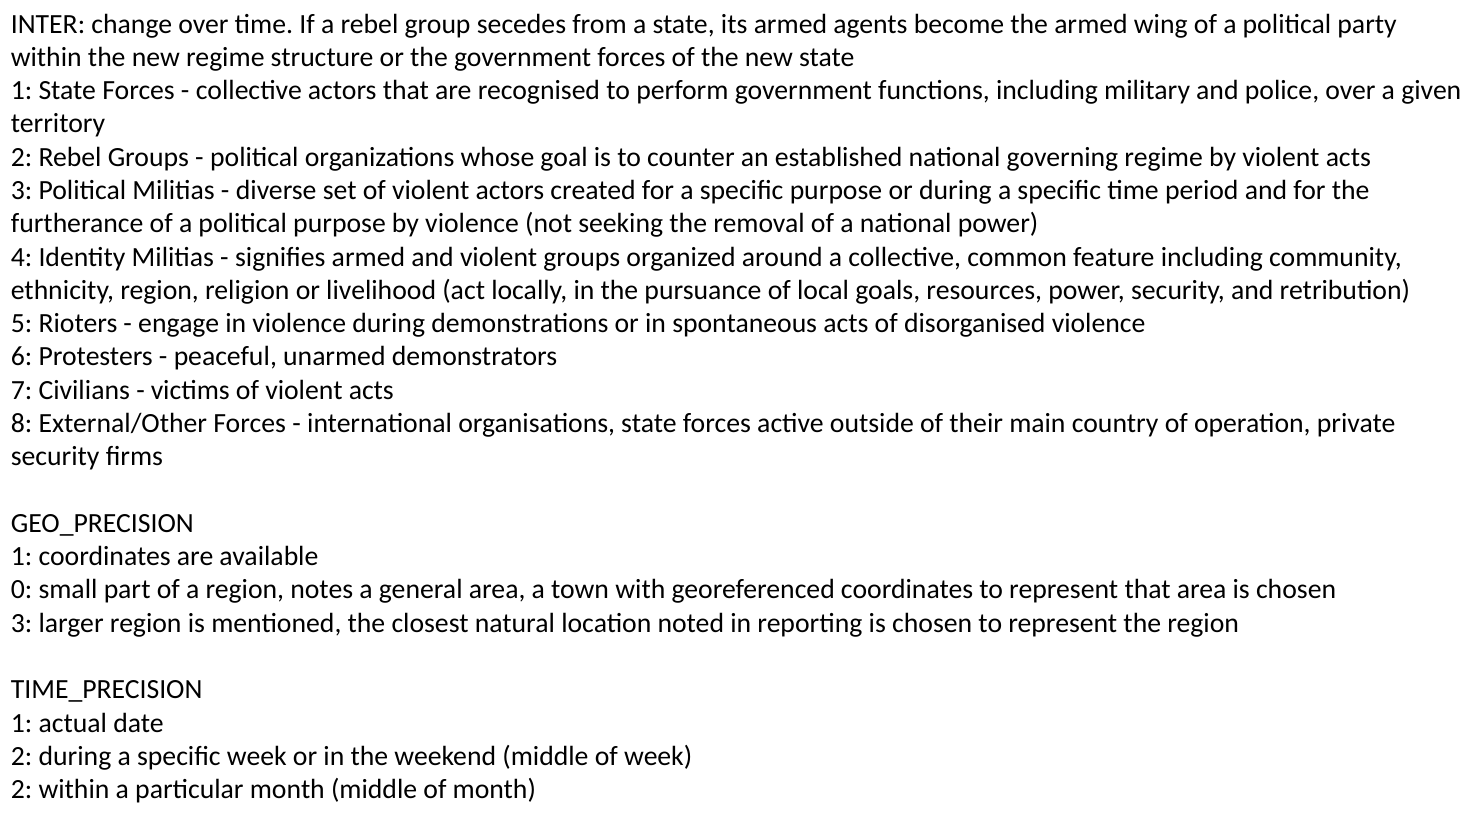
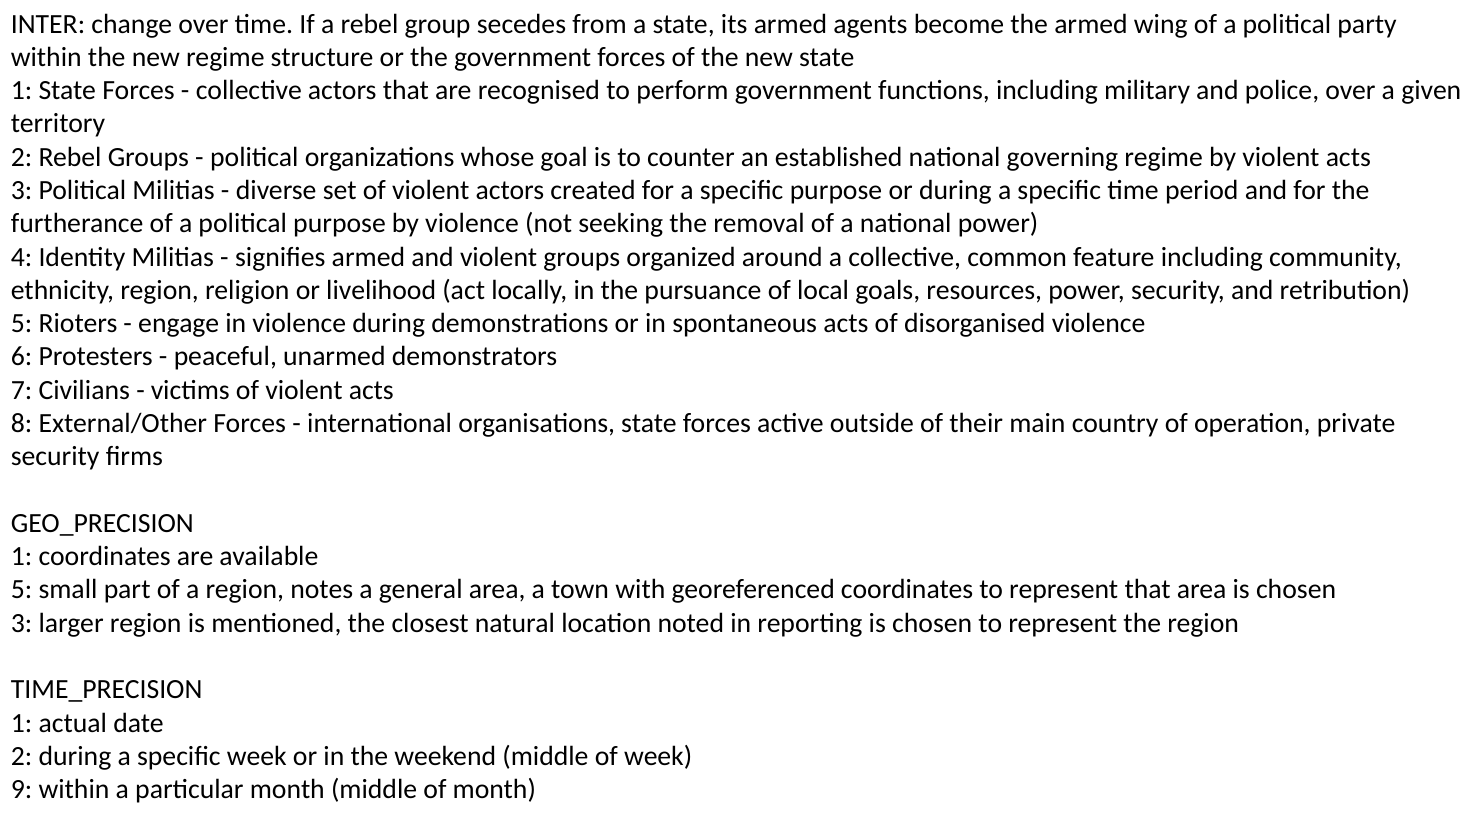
0 at (22, 590): 0 -> 5
2 at (22, 789): 2 -> 9
